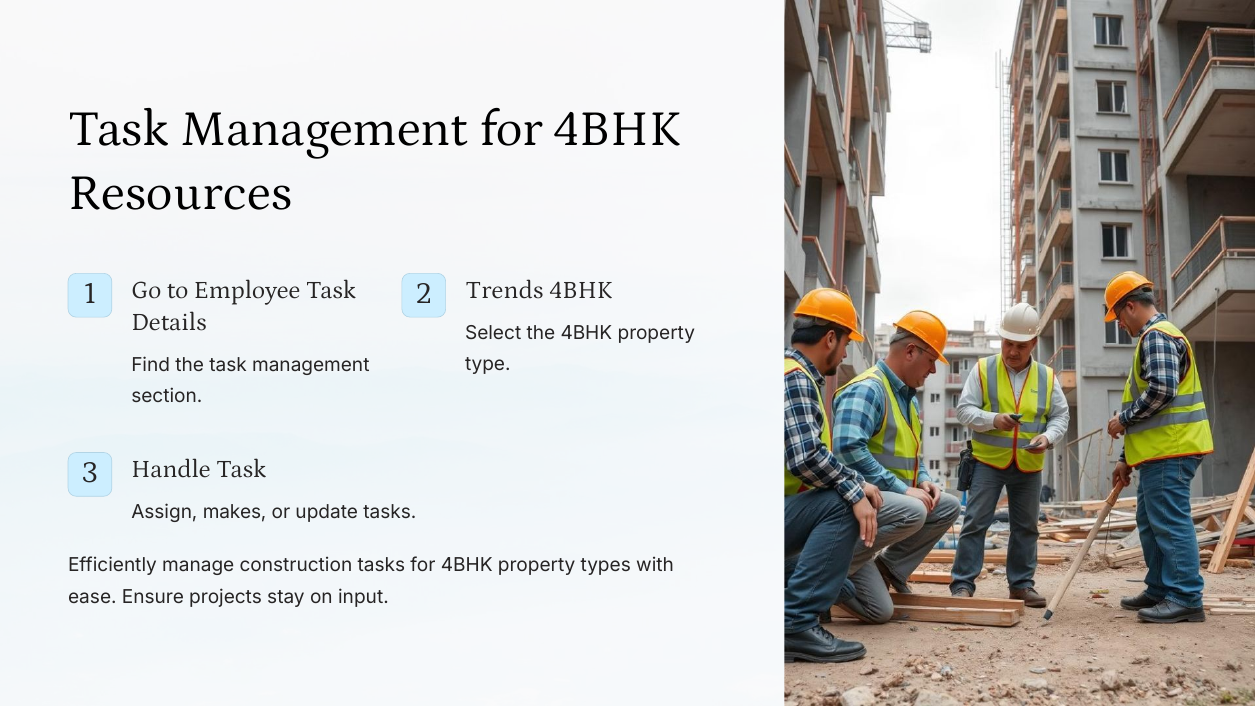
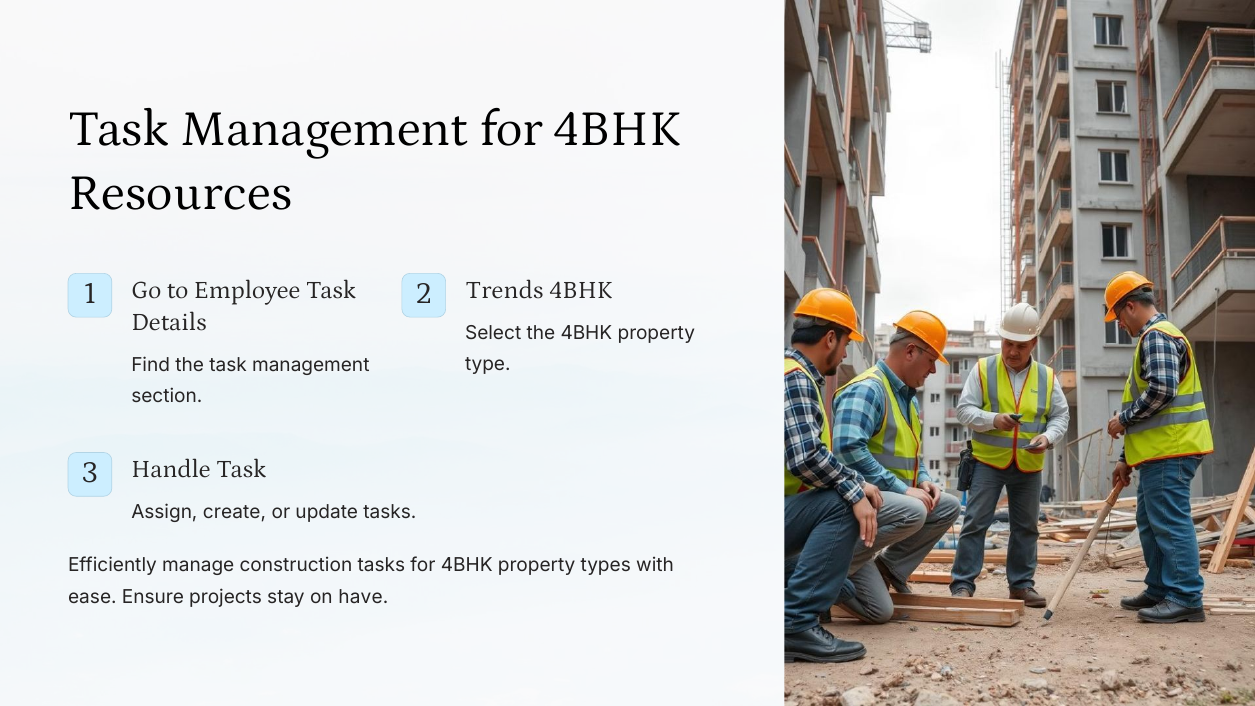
makes: makes -> create
input: input -> have
